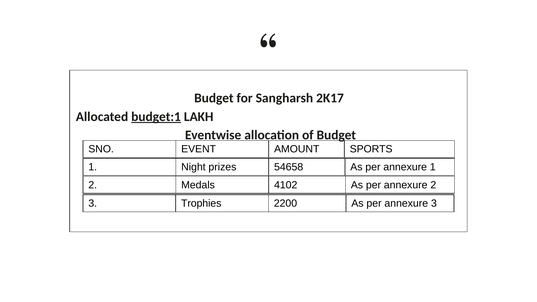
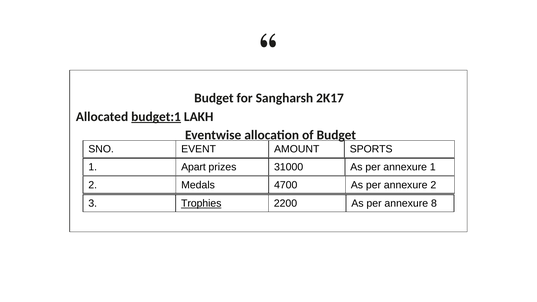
Night: Night -> Apart
54658: 54658 -> 31000
4102: 4102 -> 4700
Trophies underline: none -> present
annexure 3: 3 -> 8
